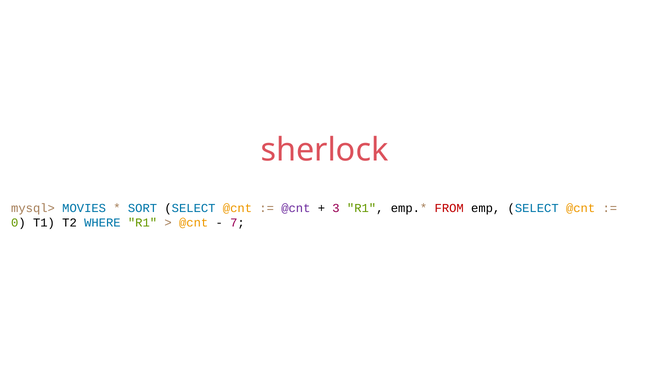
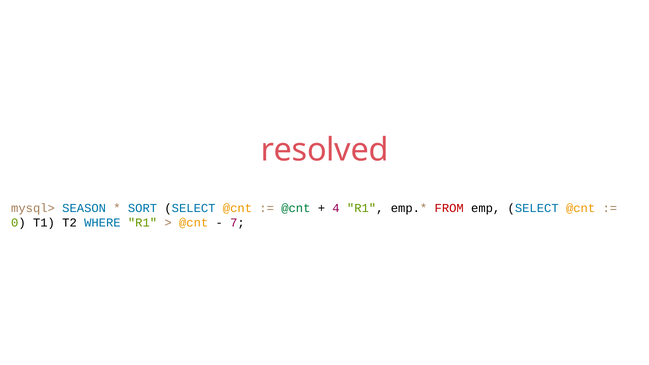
sherlock: sherlock -> resolved
MOVIES: MOVIES -> SEASON
@cnt at (296, 208) colour: purple -> green
3: 3 -> 4
